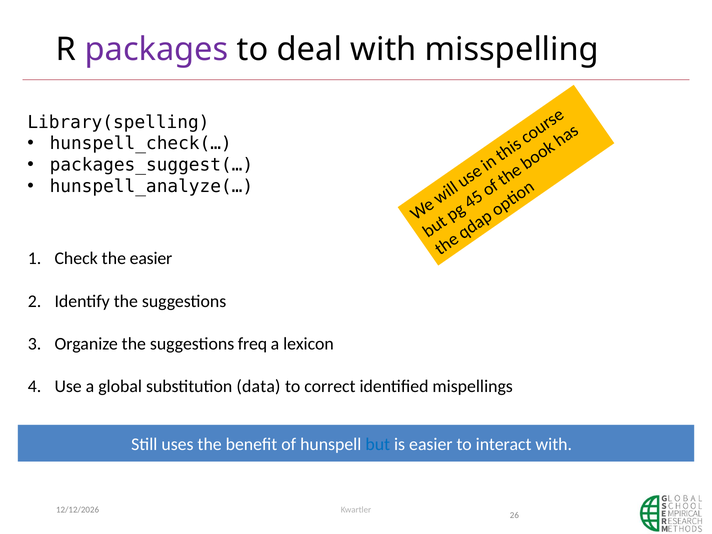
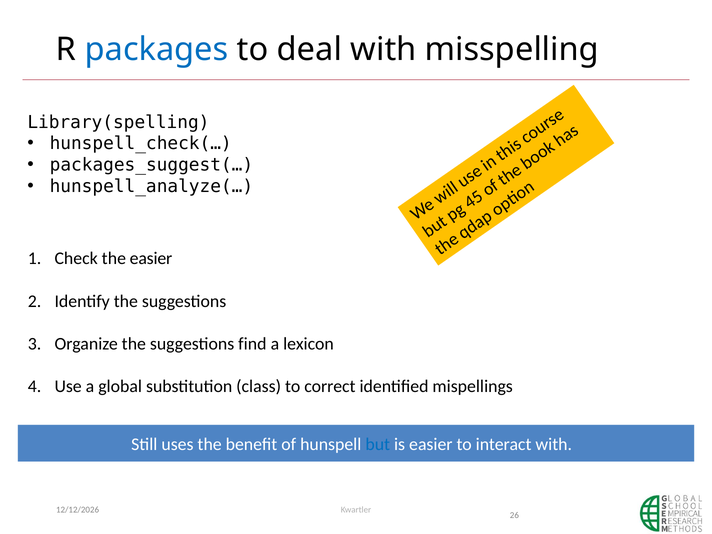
packages colour: purple -> blue
freq: freq -> find
data: data -> class
